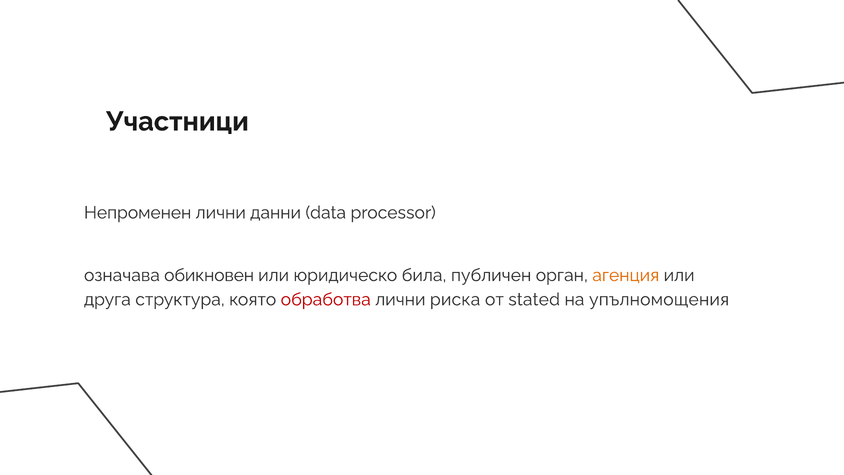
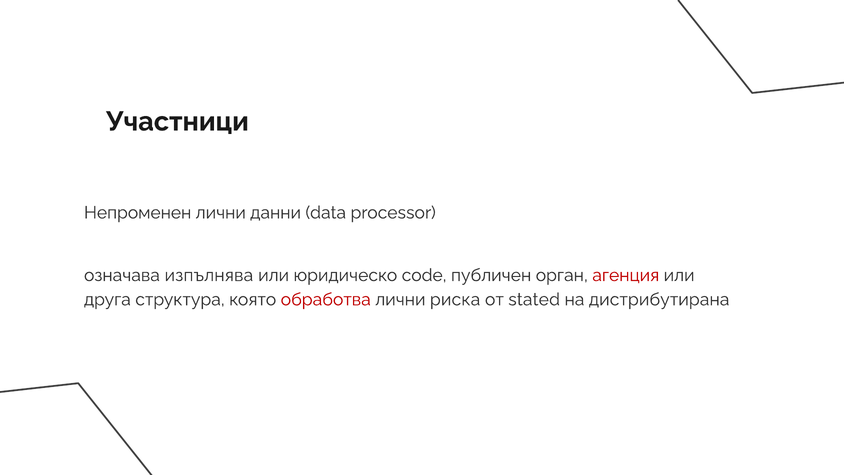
обикновен: обикновен -> изпълнява
била: била -> code
агенция colour: orange -> red
упълномощения: упълномощения -> дистрибутирана
